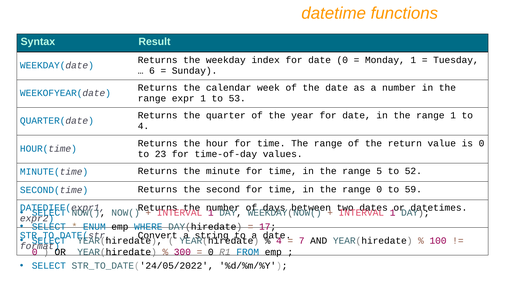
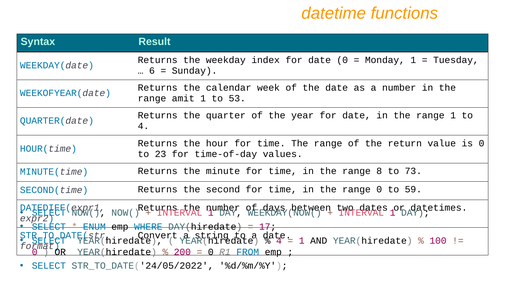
expr: expr -> amit
5: 5 -> 8
52: 52 -> 73
7 at (302, 241): 7 -> 1
300: 300 -> 200
